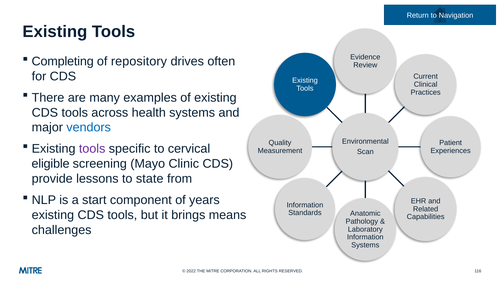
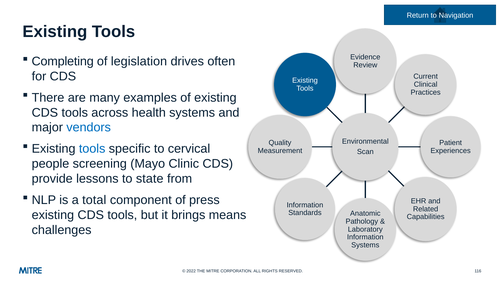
repository: repository -> legislation
tools at (92, 149) colour: purple -> blue
eligible: eligible -> people
start: start -> total
years: years -> press
